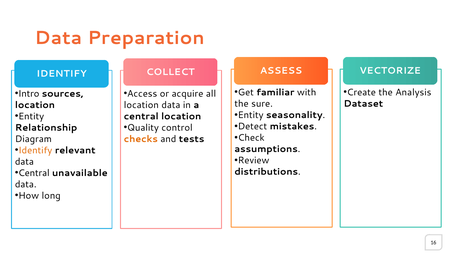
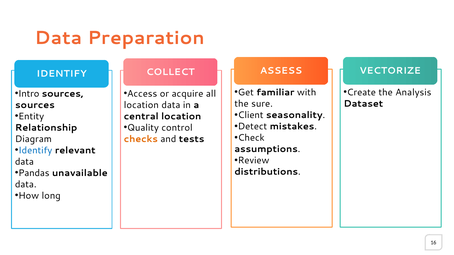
location at (35, 105): location -> sources
Entity at (251, 115): Entity -> Client
Identify at (35, 151) colour: orange -> blue
Central at (34, 173): Central -> Pandas
